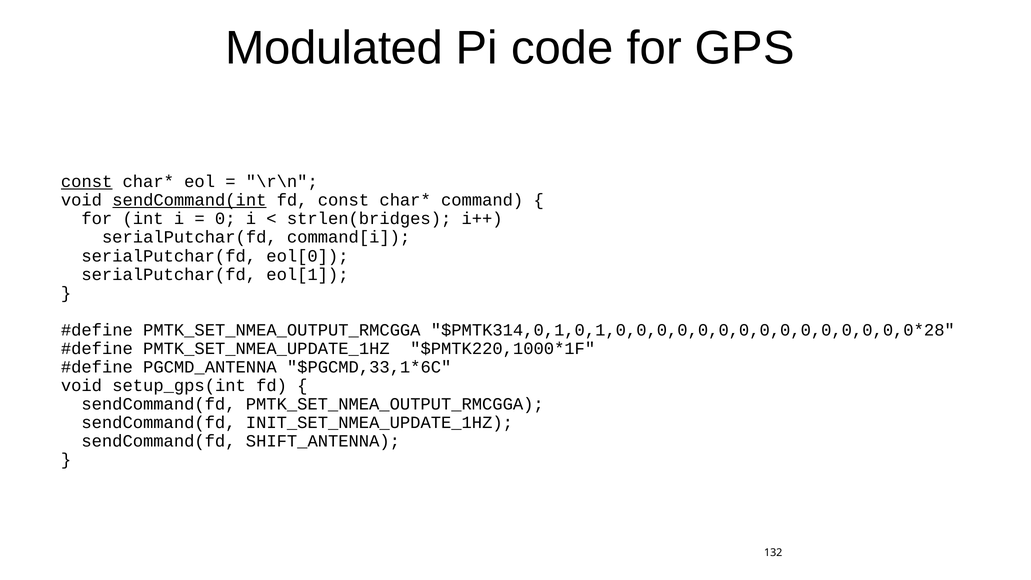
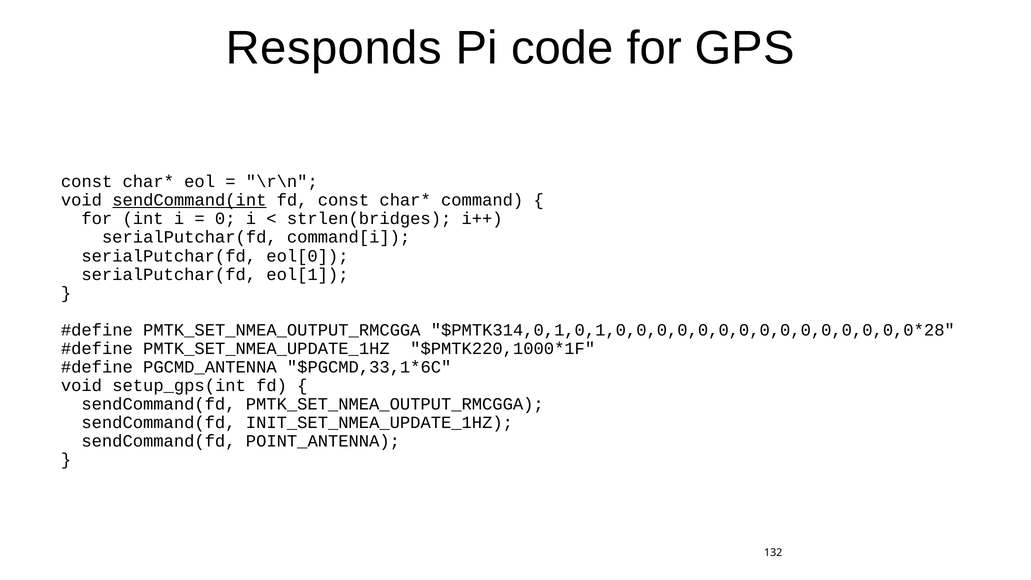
Modulated: Modulated -> Responds
const at (87, 182) underline: present -> none
SHIFT_ANTENNA: SHIFT_ANTENNA -> POINT_ANTENNA
